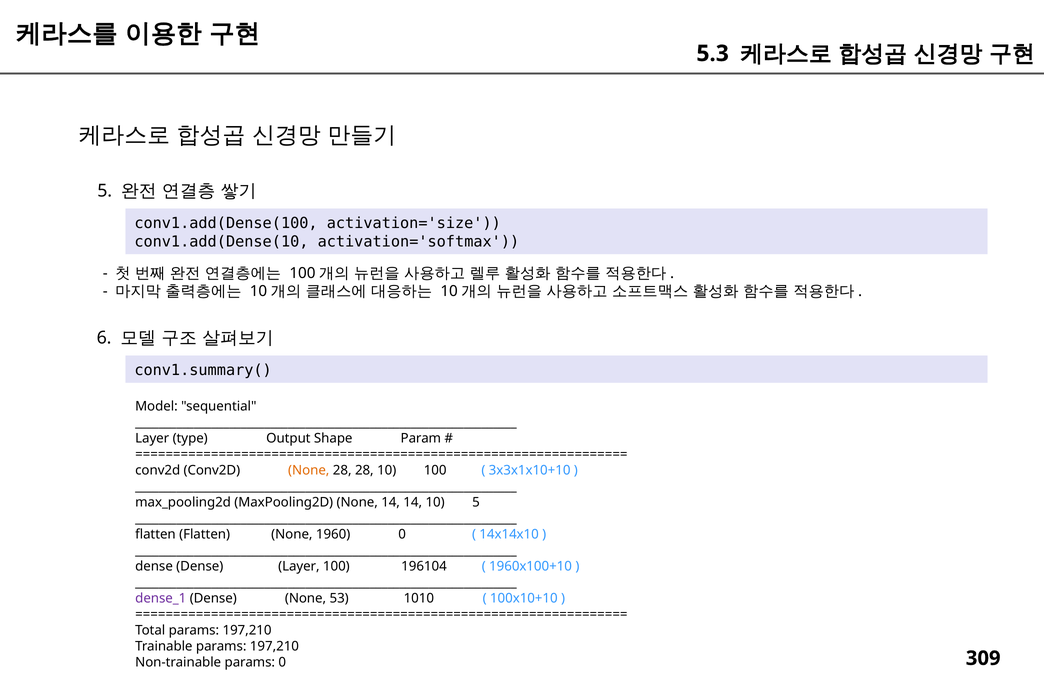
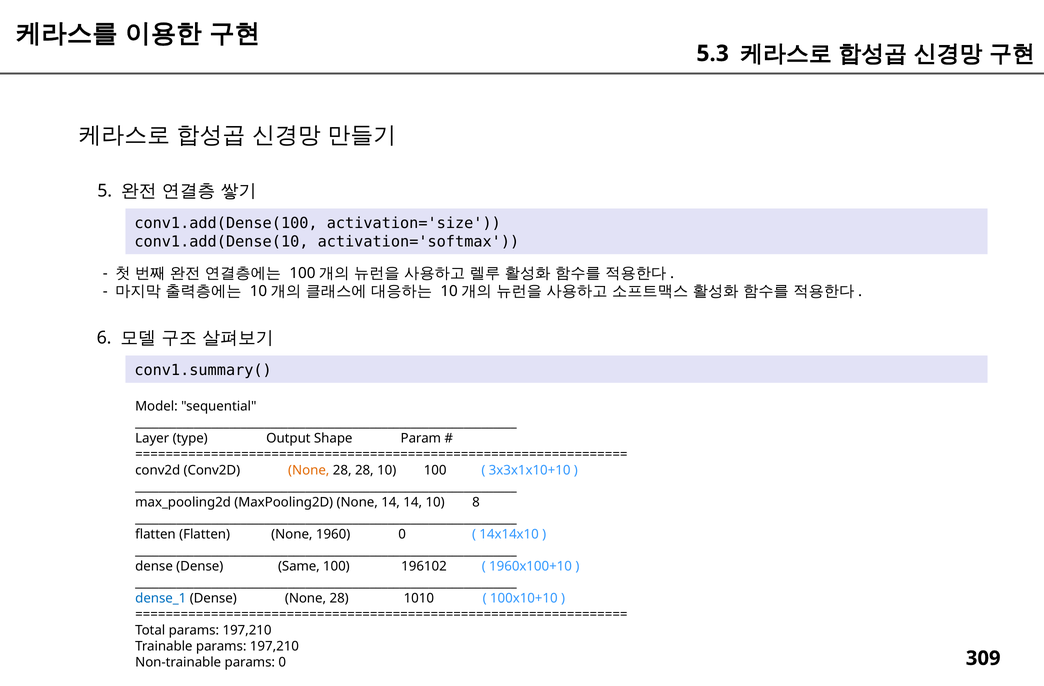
10 5: 5 -> 8
Dense Layer: Layer -> Same
196104: 196104 -> 196102
dense_1 colour: purple -> blue
Dense None 53: 53 -> 28
